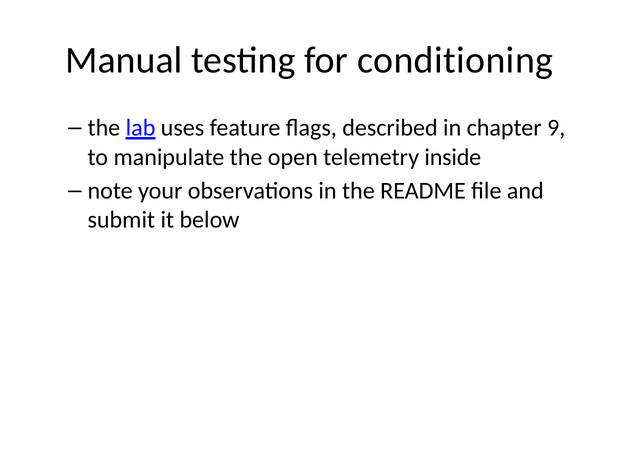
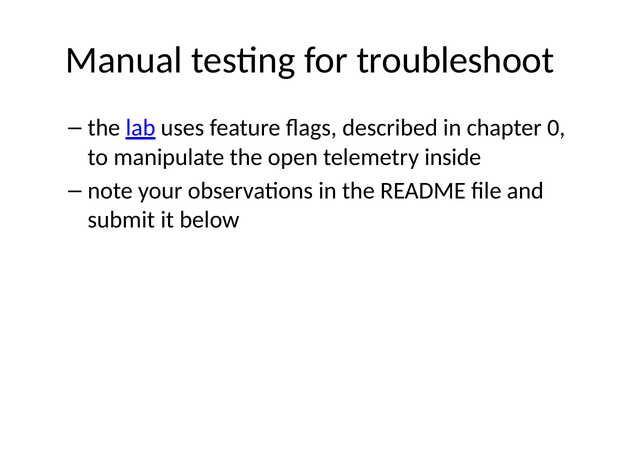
conditioning: conditioning -> troubleshoot
9: 9 -> 0
